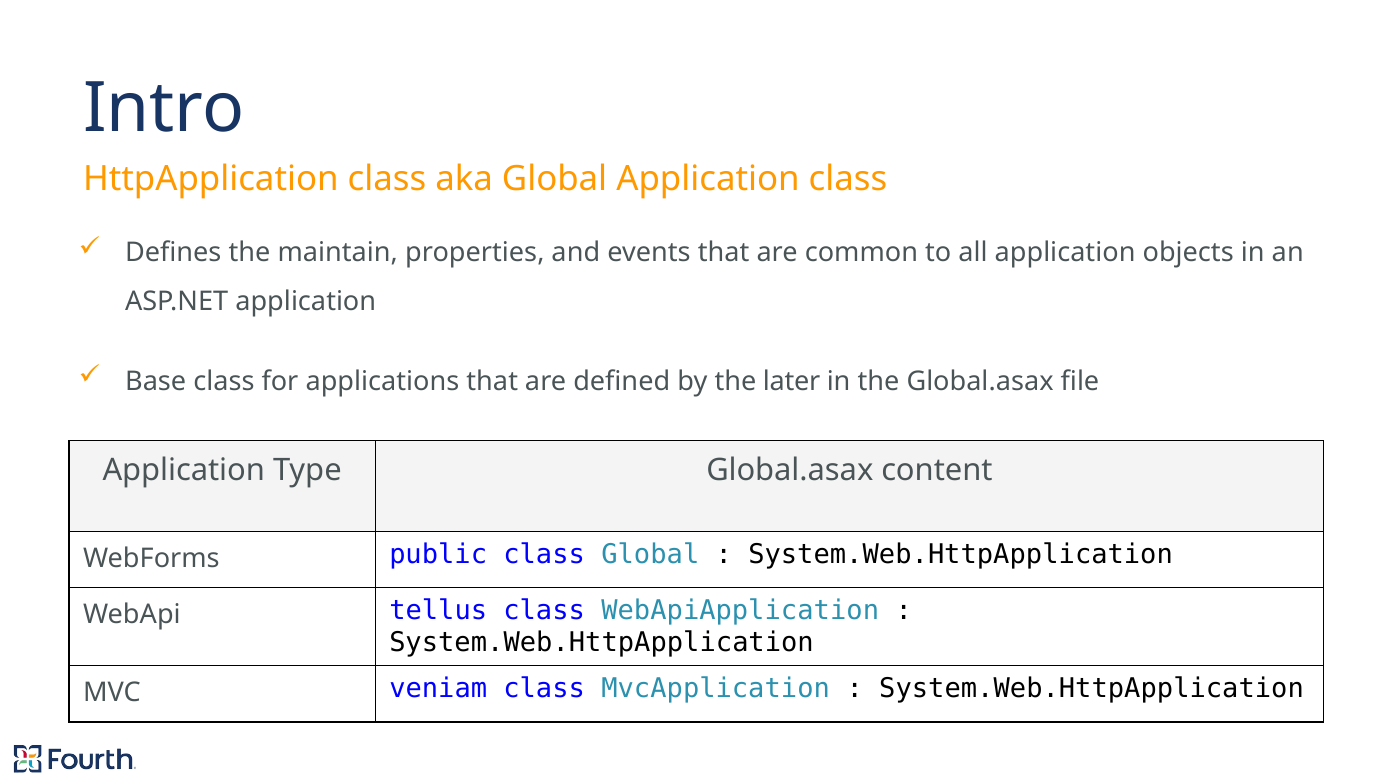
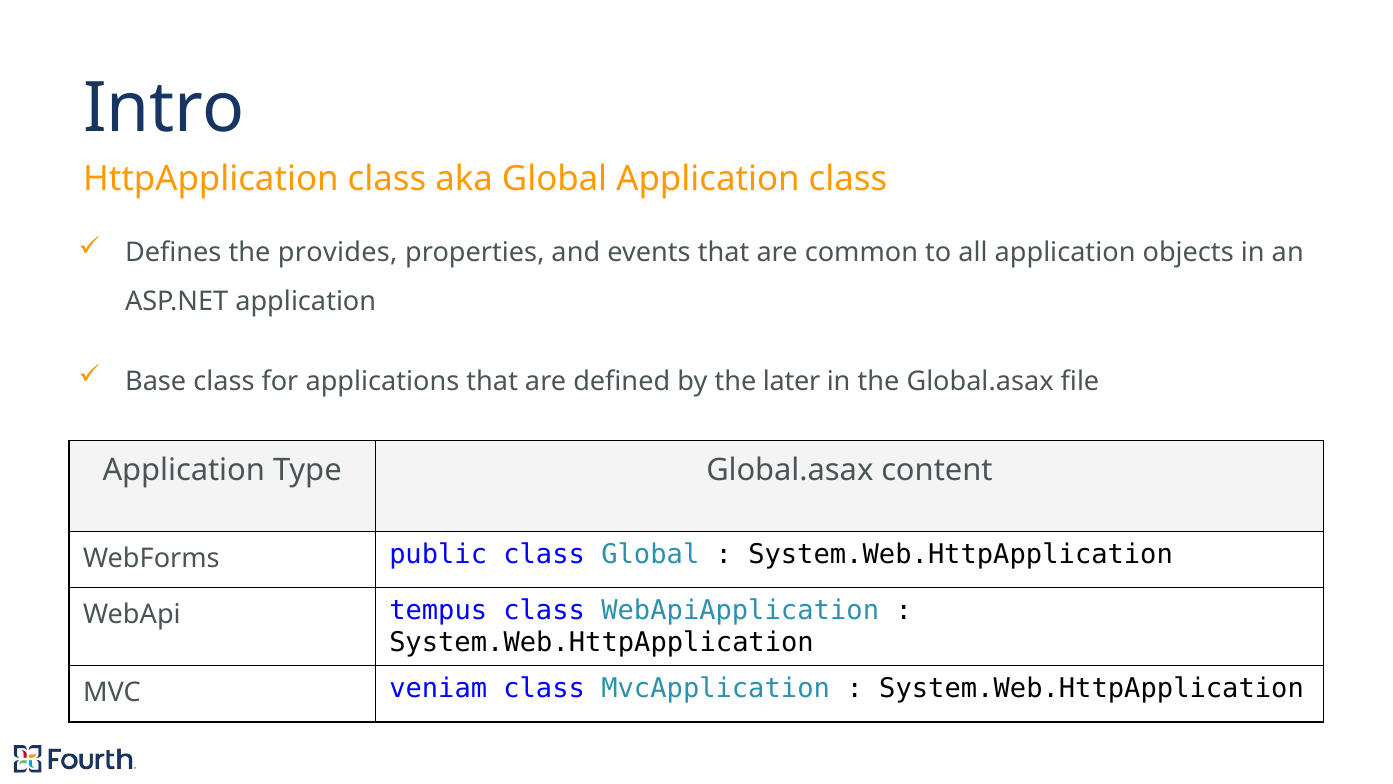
maintain: maintain -> provides
tellus: tellus -> tempus
